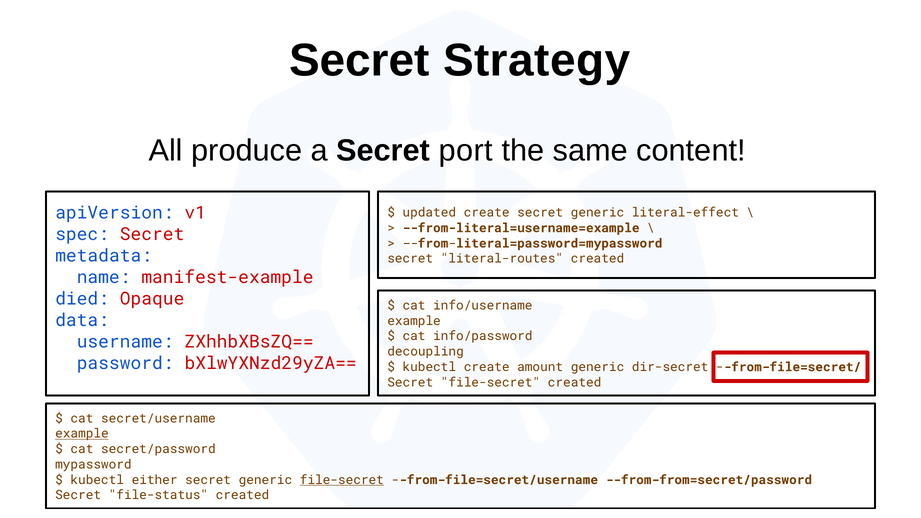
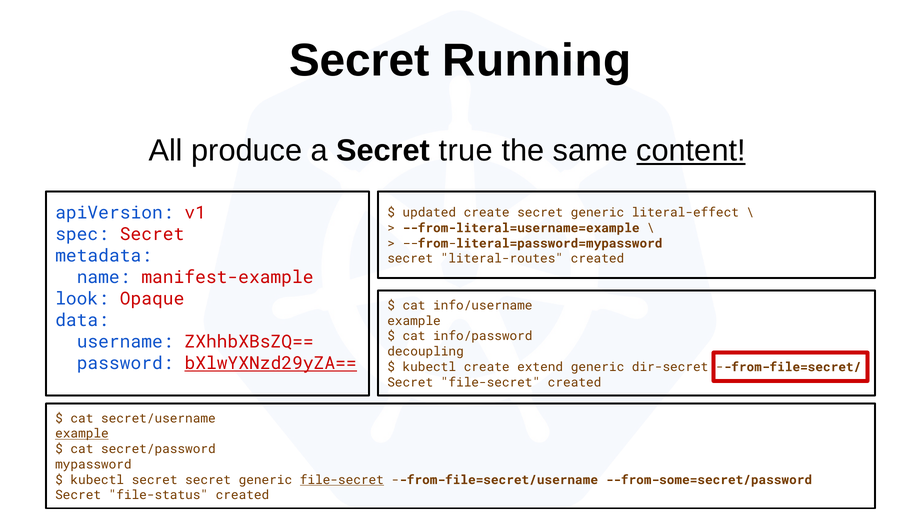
Strategy: Strategy -> Running
port: port -> true
content underline: none -> present
died: died -> look
bXlwYXNzd29yZA== underline: none -> present
amount: amount -> extend
kubectl either: either -> secret
--from-from=secret/password: --from-from=secret/password -> --from-some=secret/password
